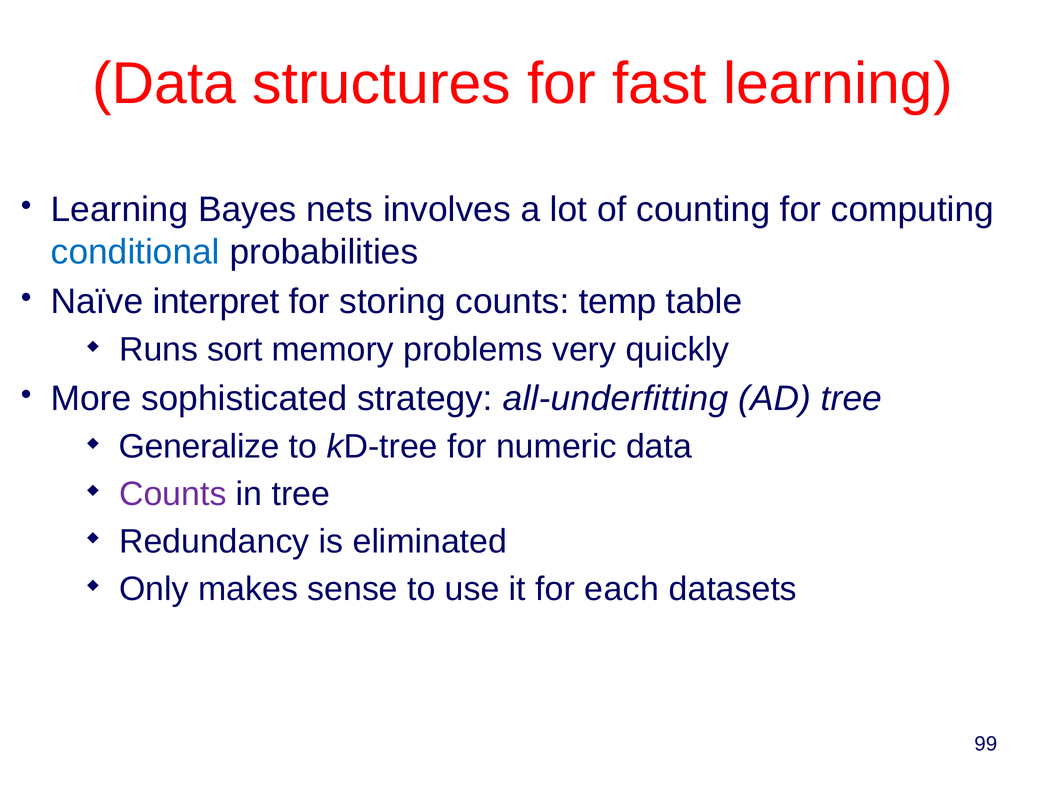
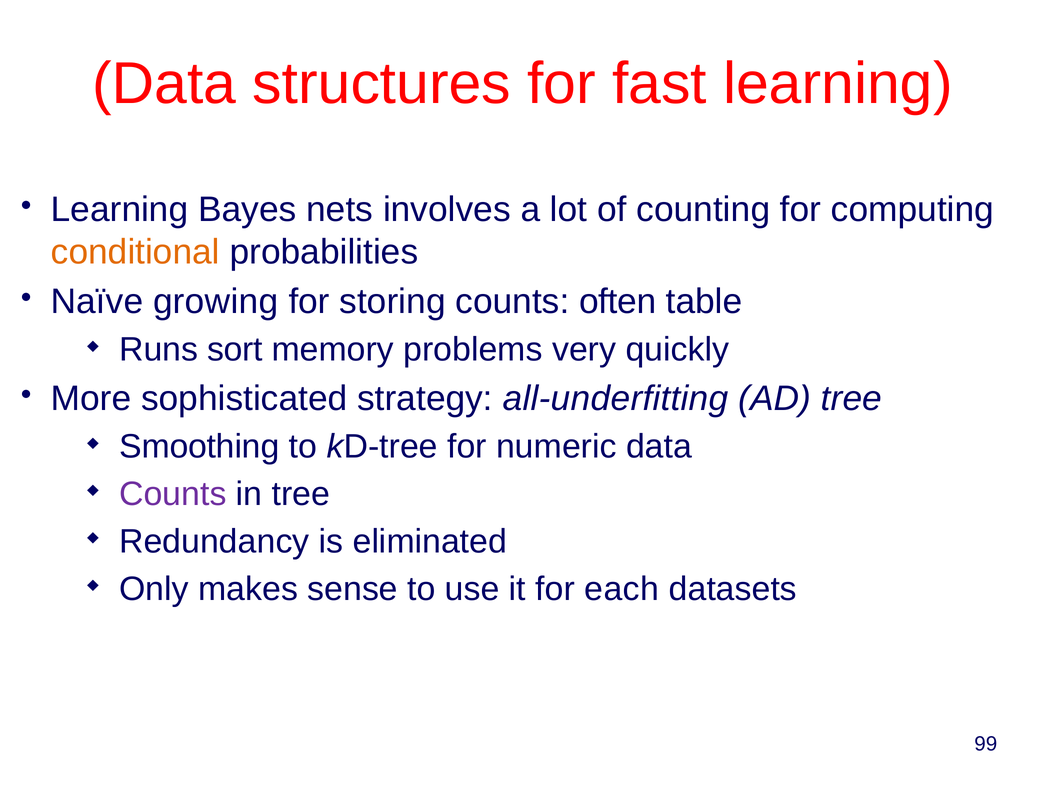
conditional colour: blue -> orange
interpret: interpret -> growing
temp: temp -> often
Generalize: Generalize -> Smoothing
